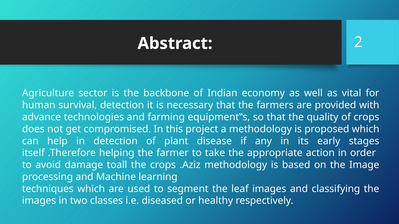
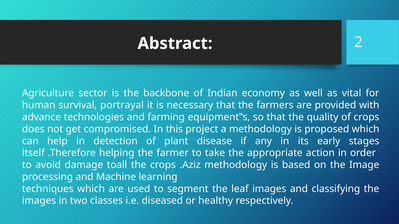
survival detection: detection -> portrayal
